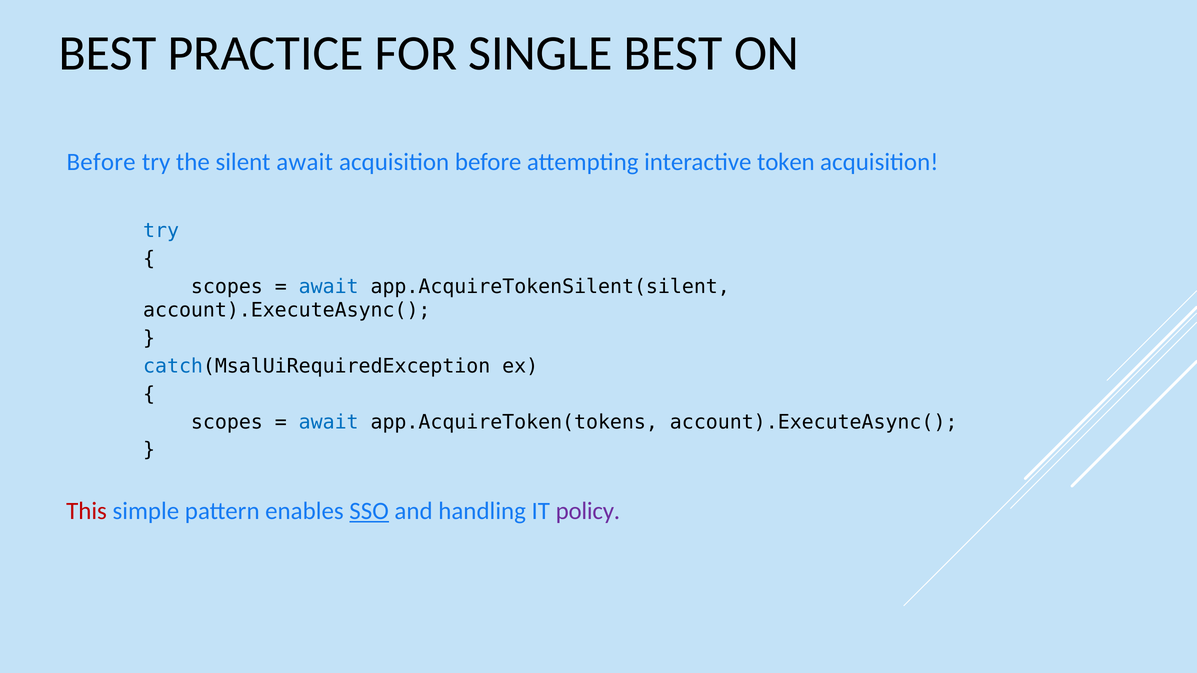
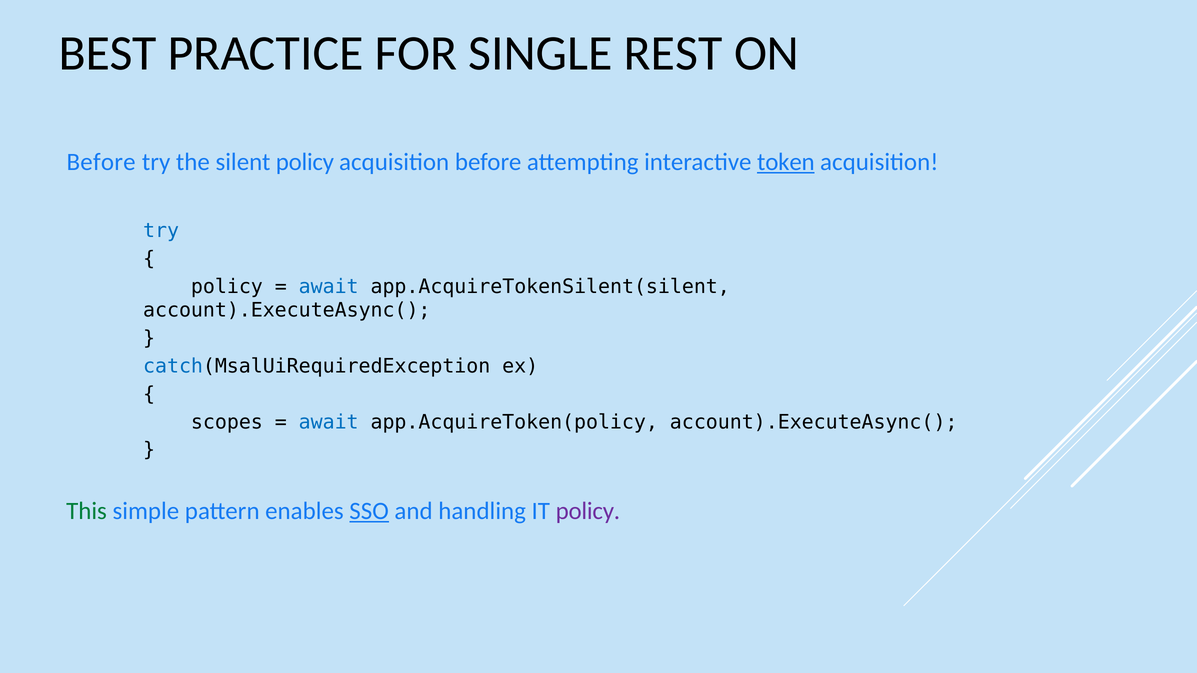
SINGLE BEST: BEST -> REST
silent await: await -> policy
token underline: none -> present
scopes at (227, 287): scopes -> policy
app.AcquireToken(tokens: app.AcquireToken(tokens -> app.AcquireToken(policy
This colour: red -> green
